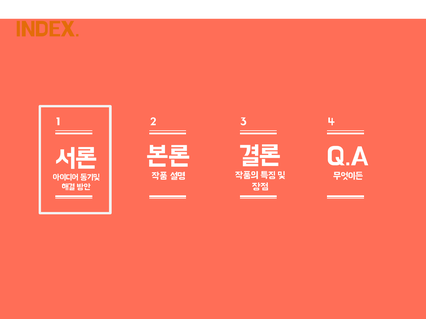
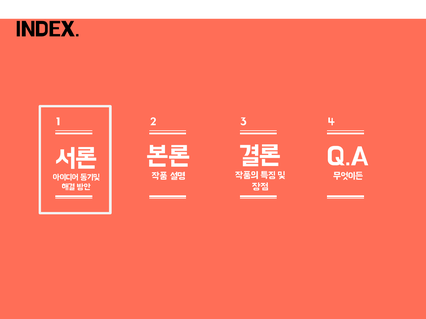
INDEX colour: orange -> black
